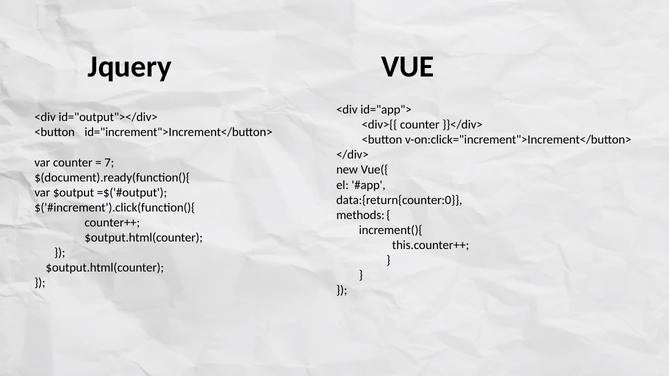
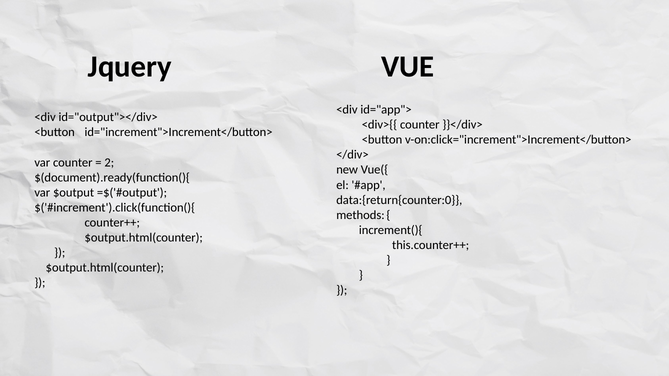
7: 7 -> 2
